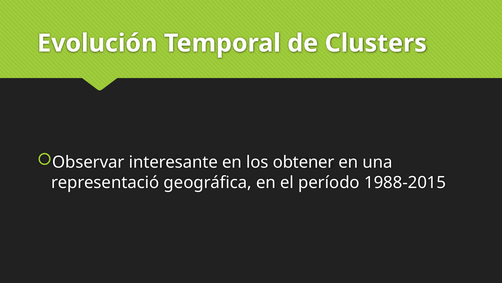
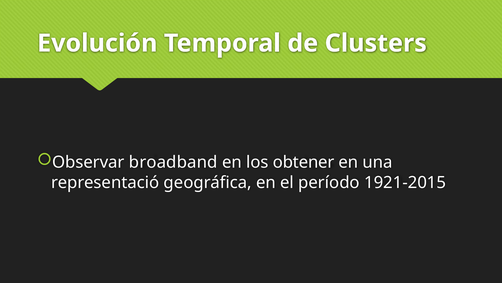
interesante: interesante -> broadband
1988-2015: 1988-2015 -> 1921-2015
